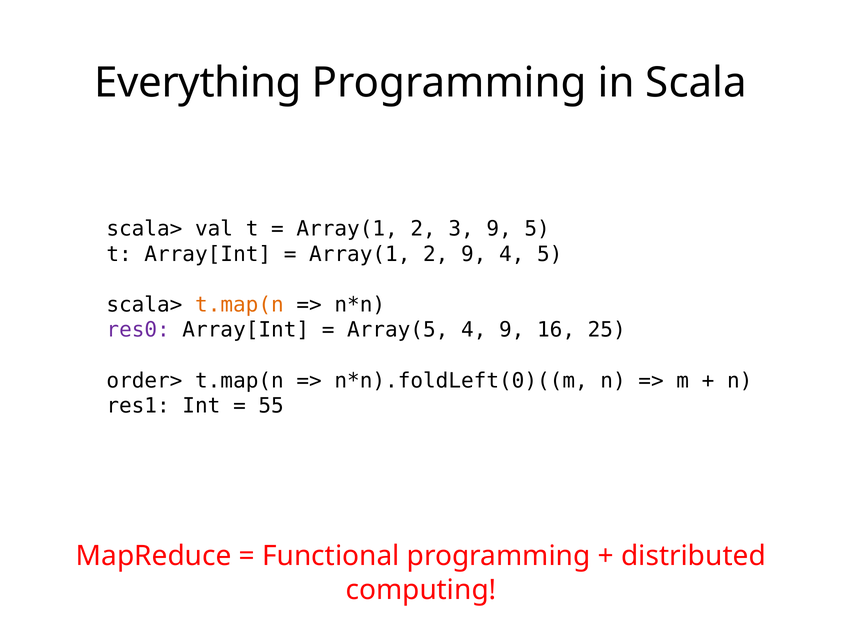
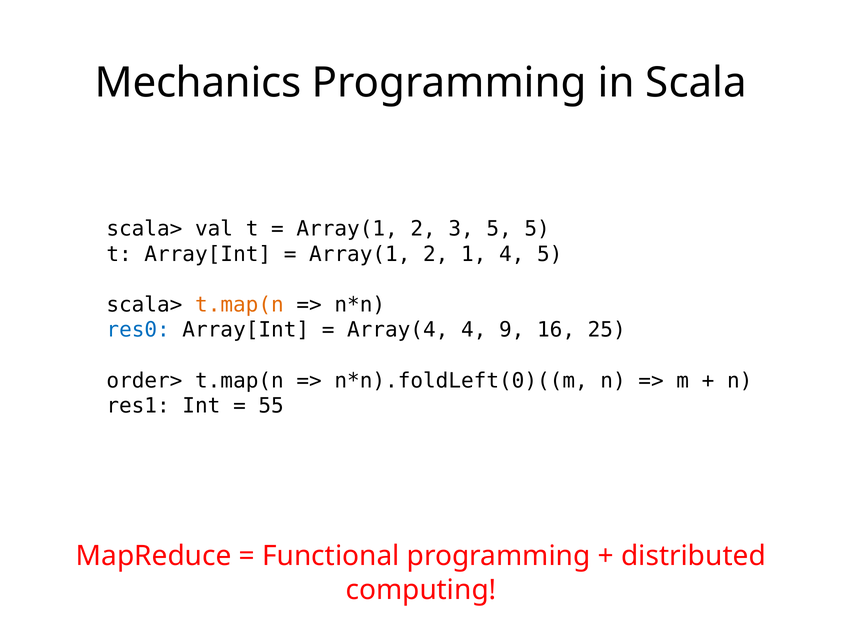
Everything: Everything -> Mechanics
3 9: 9 -> 5
2 9: 9 -> 1
res0 colour: purple -> blue
Array(5: Array(5 -> Array(4
